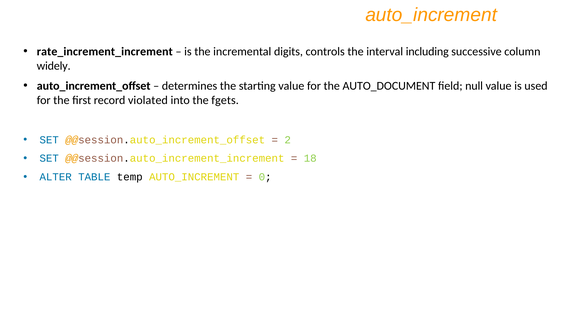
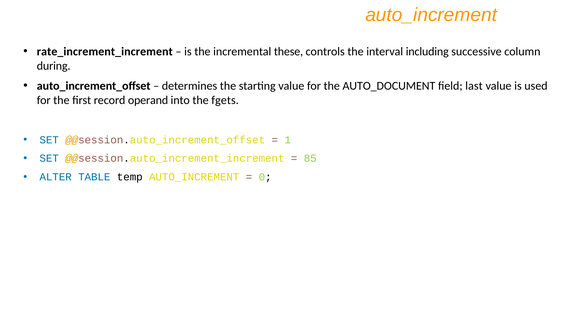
digits: digits -> these
widely: widely -> during
null: null -> last
violated: violated -> operand
2: 2 -> 1
18: 18 -> 85
